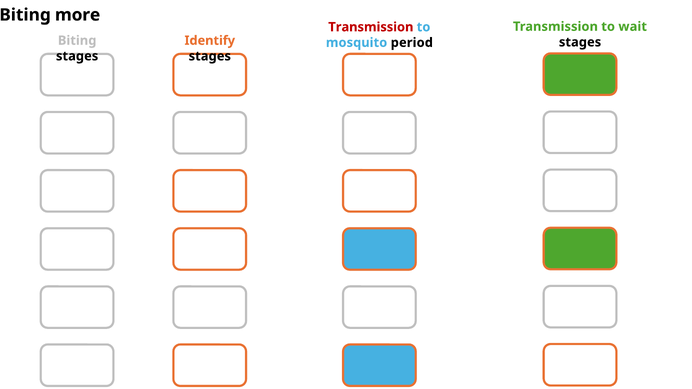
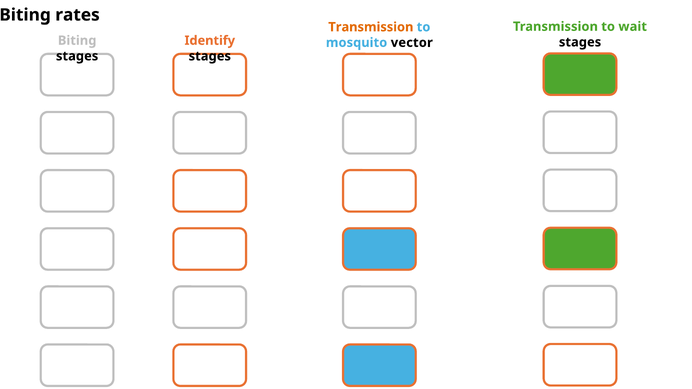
more: more -> rates
Transmission at (371, 27) colour: red -> orange
period: period -> vector
